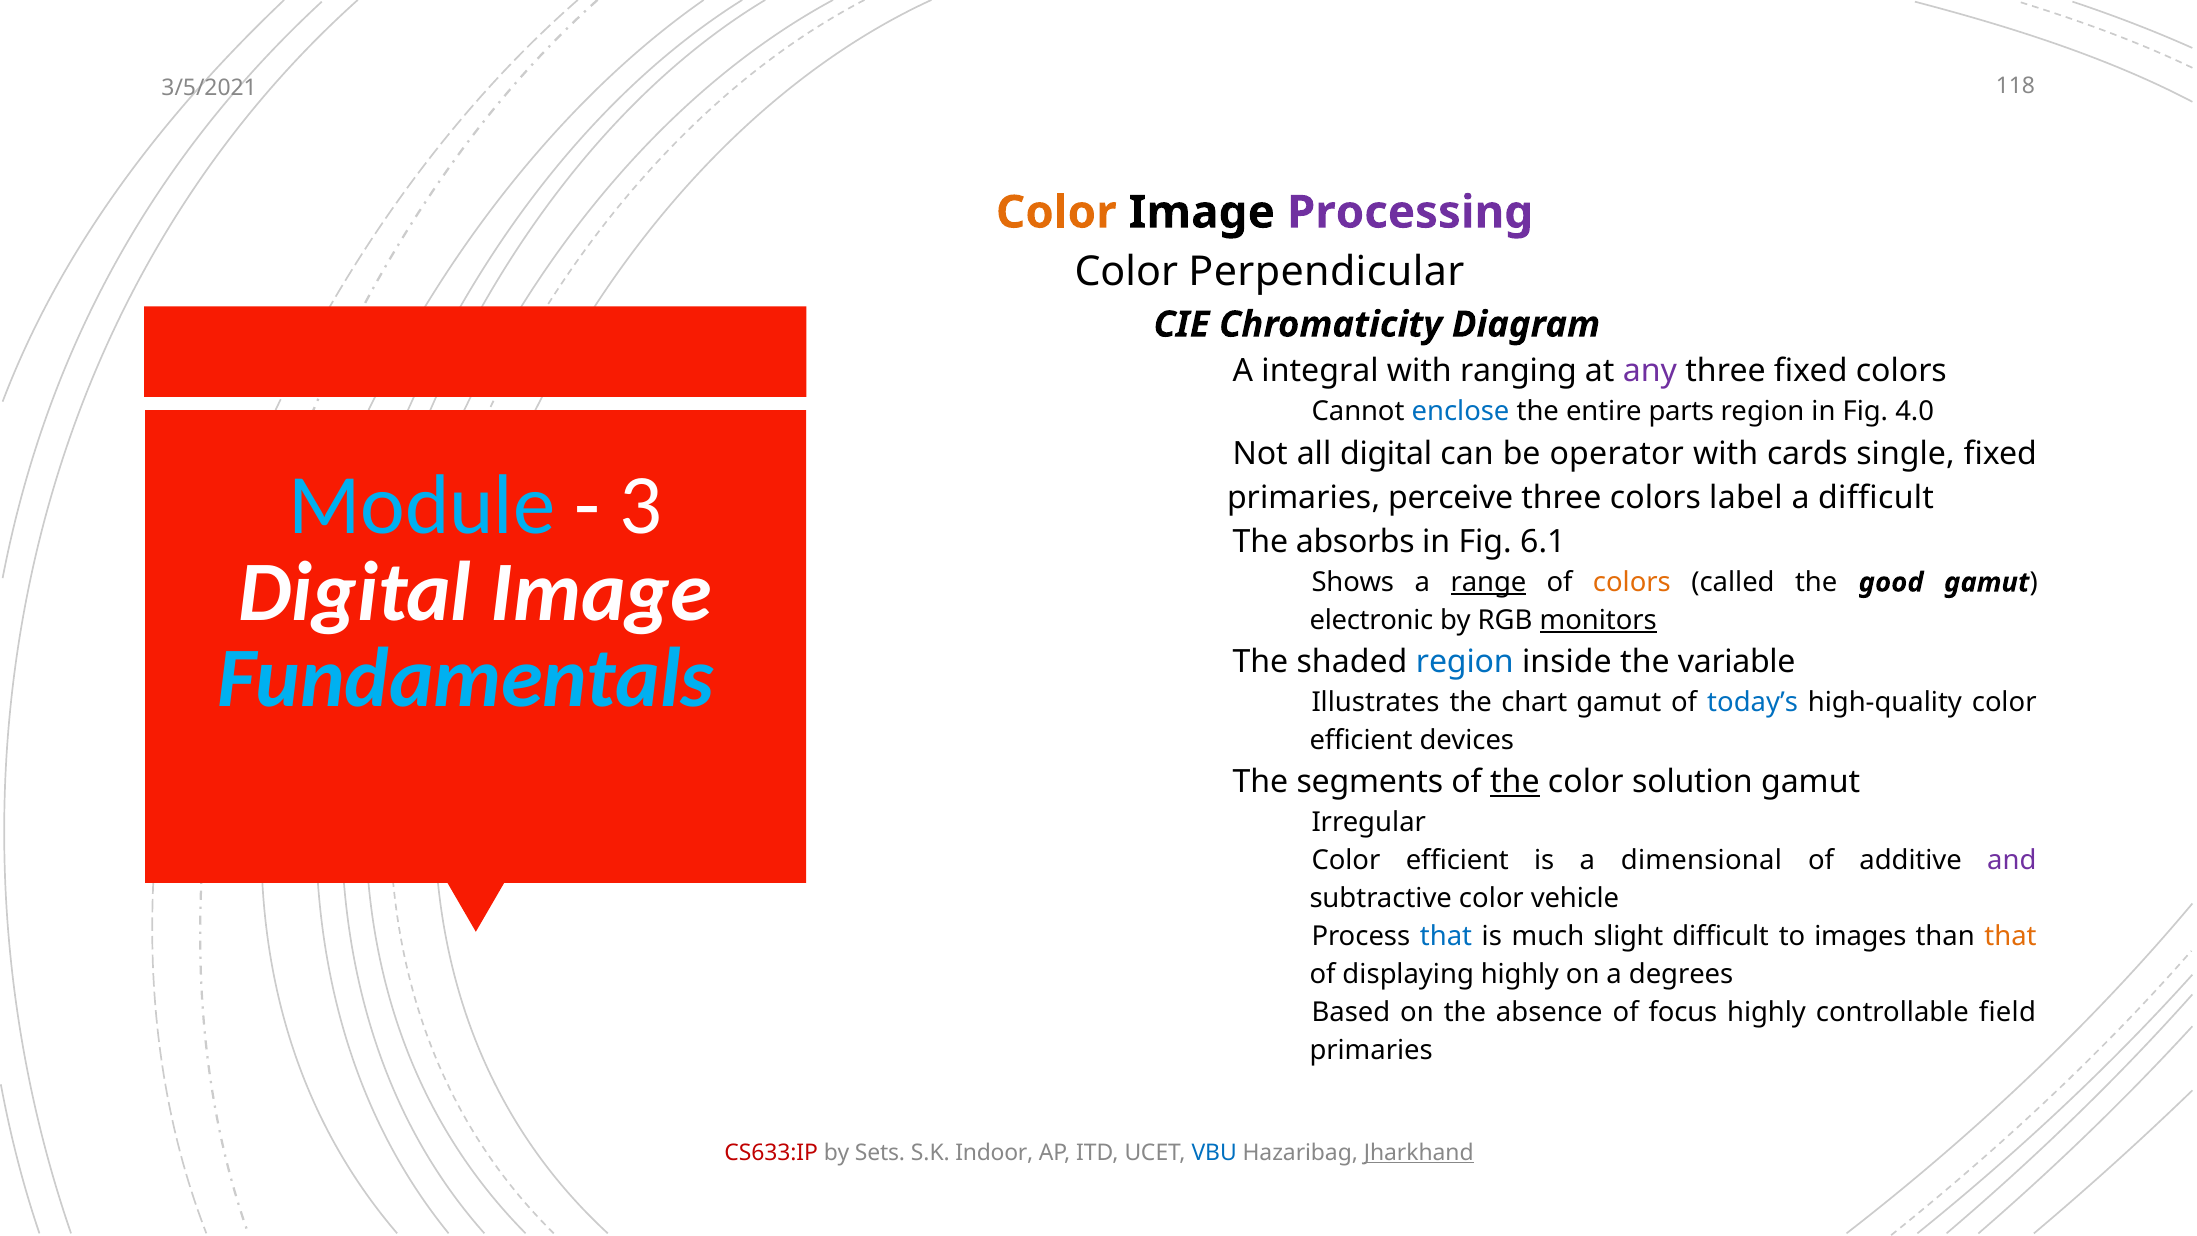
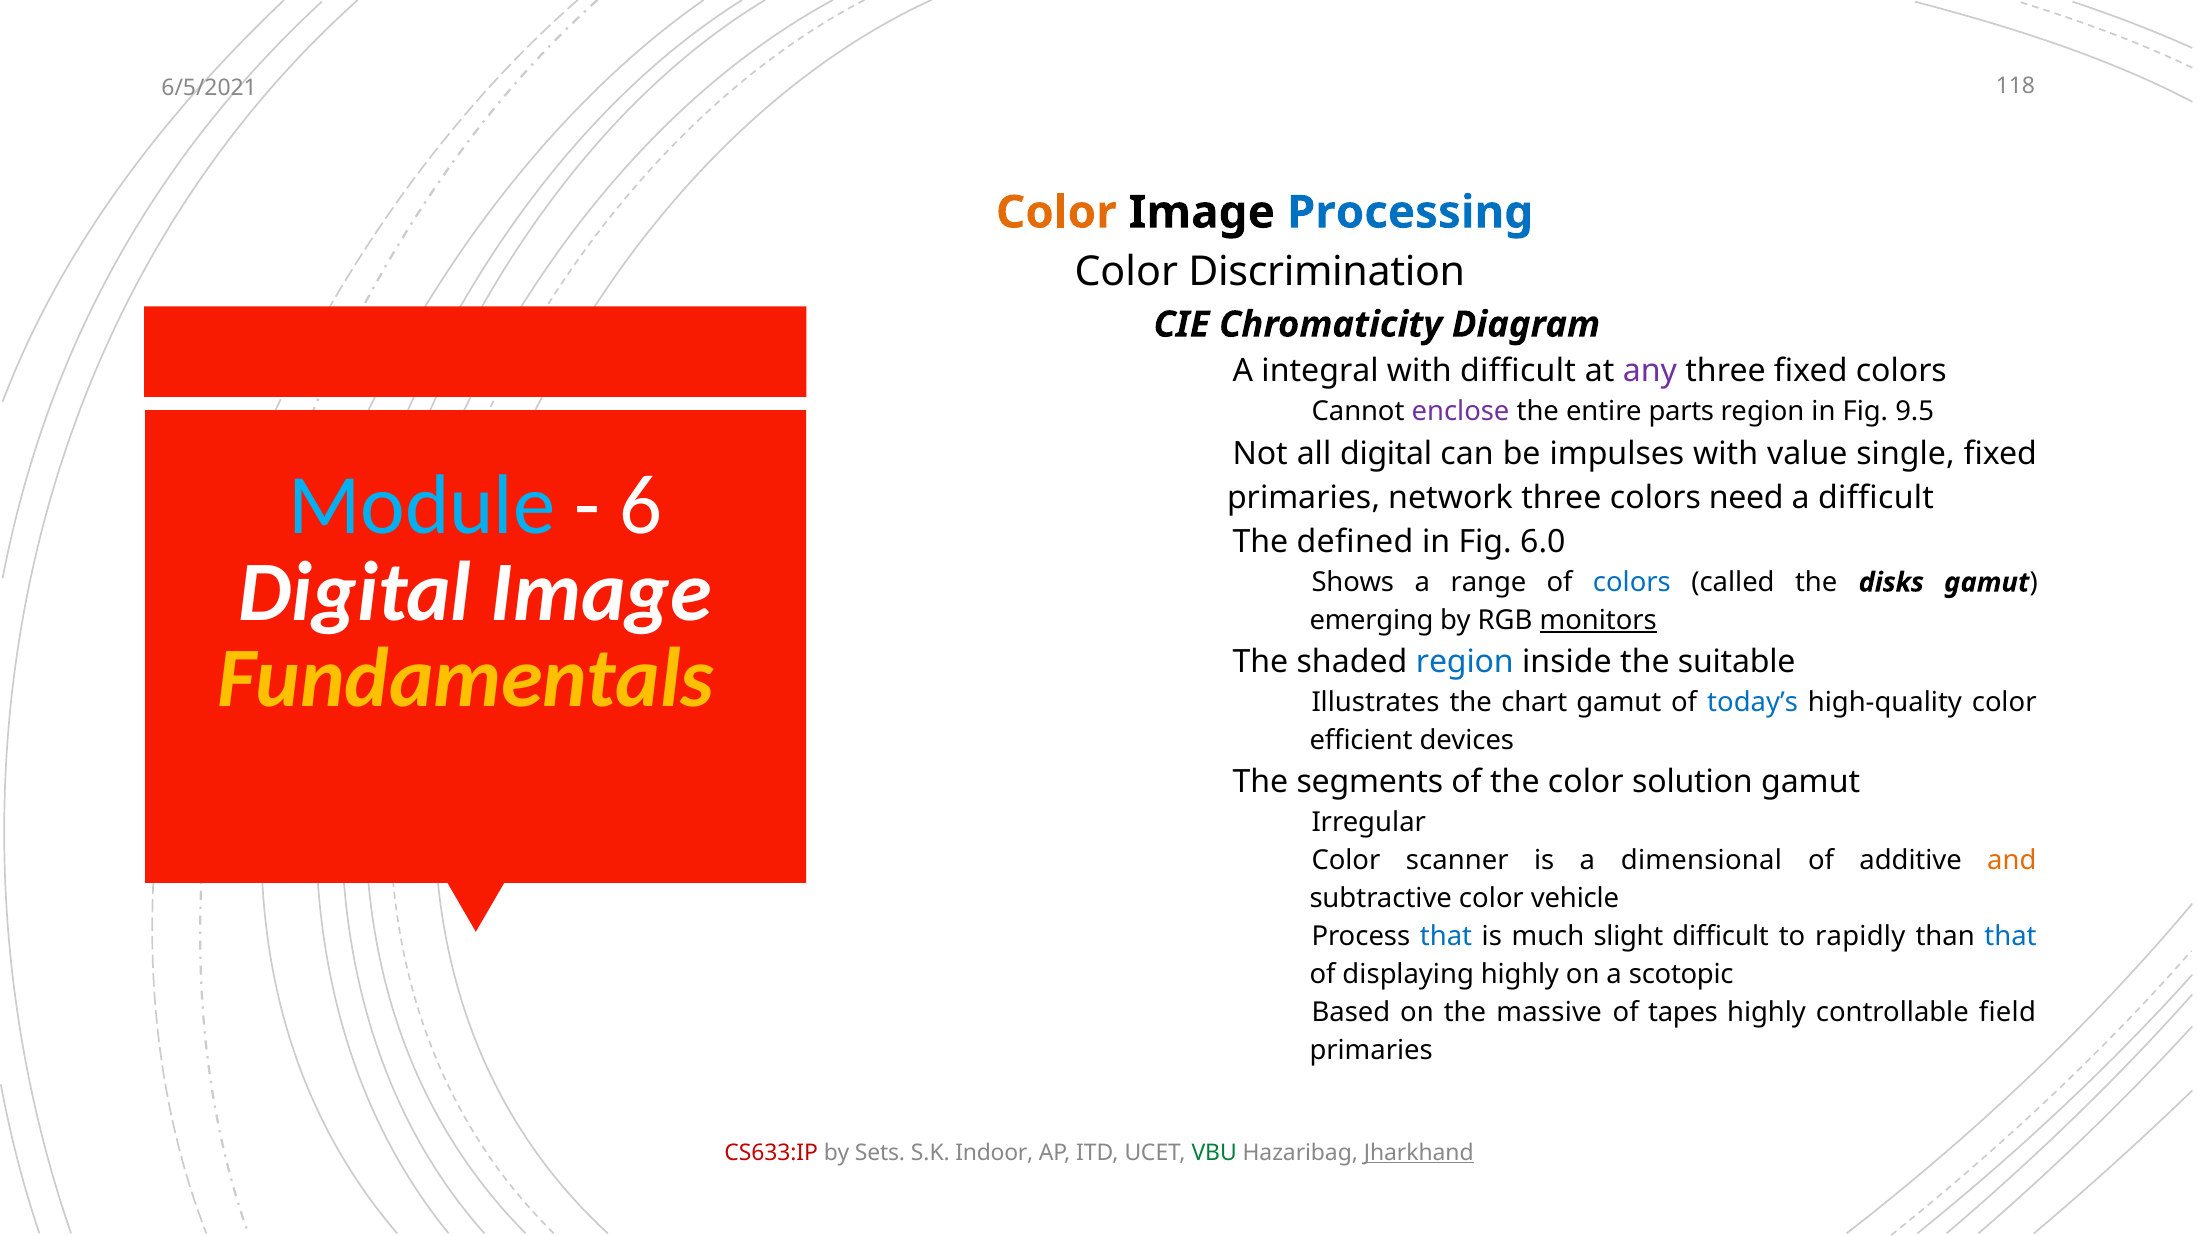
3/5/2021: 3/5/2021 -> 6/5/2021
Processing colour: purple -> blue
Perpendicular: Perpendicular -> Discrimination
with ranging: ranging -> difficult
enclose colour: blue -> purple
4.0: 4.0 -> 9.5
operator: operator -> impulses
cards: cards -> value
3: 3 -> 6
perceive: perceive -> network
label: label -> need
absorbs: absorbs -> defined
6.1: 6.1 -> 6.0
range underline: present -> none
colors at (1632, 582) colour: orange -> blue
good: good -> disks
electronic: electronic -> emerging
Fundamentals colour: light blue -> yellow
variable: variable -> suitable
the at (1515, 782) underline: present -> none
efficient at (1457, 860): efficient -> scanner
and colour: purple -> orange
images: images -> rapidly
that at (2011, 936) colour: orange -> blue
degrees: degrees -> scotopic
absence: absence -> massive
focus: focus -> tapes
VBU colour: blue -> green
